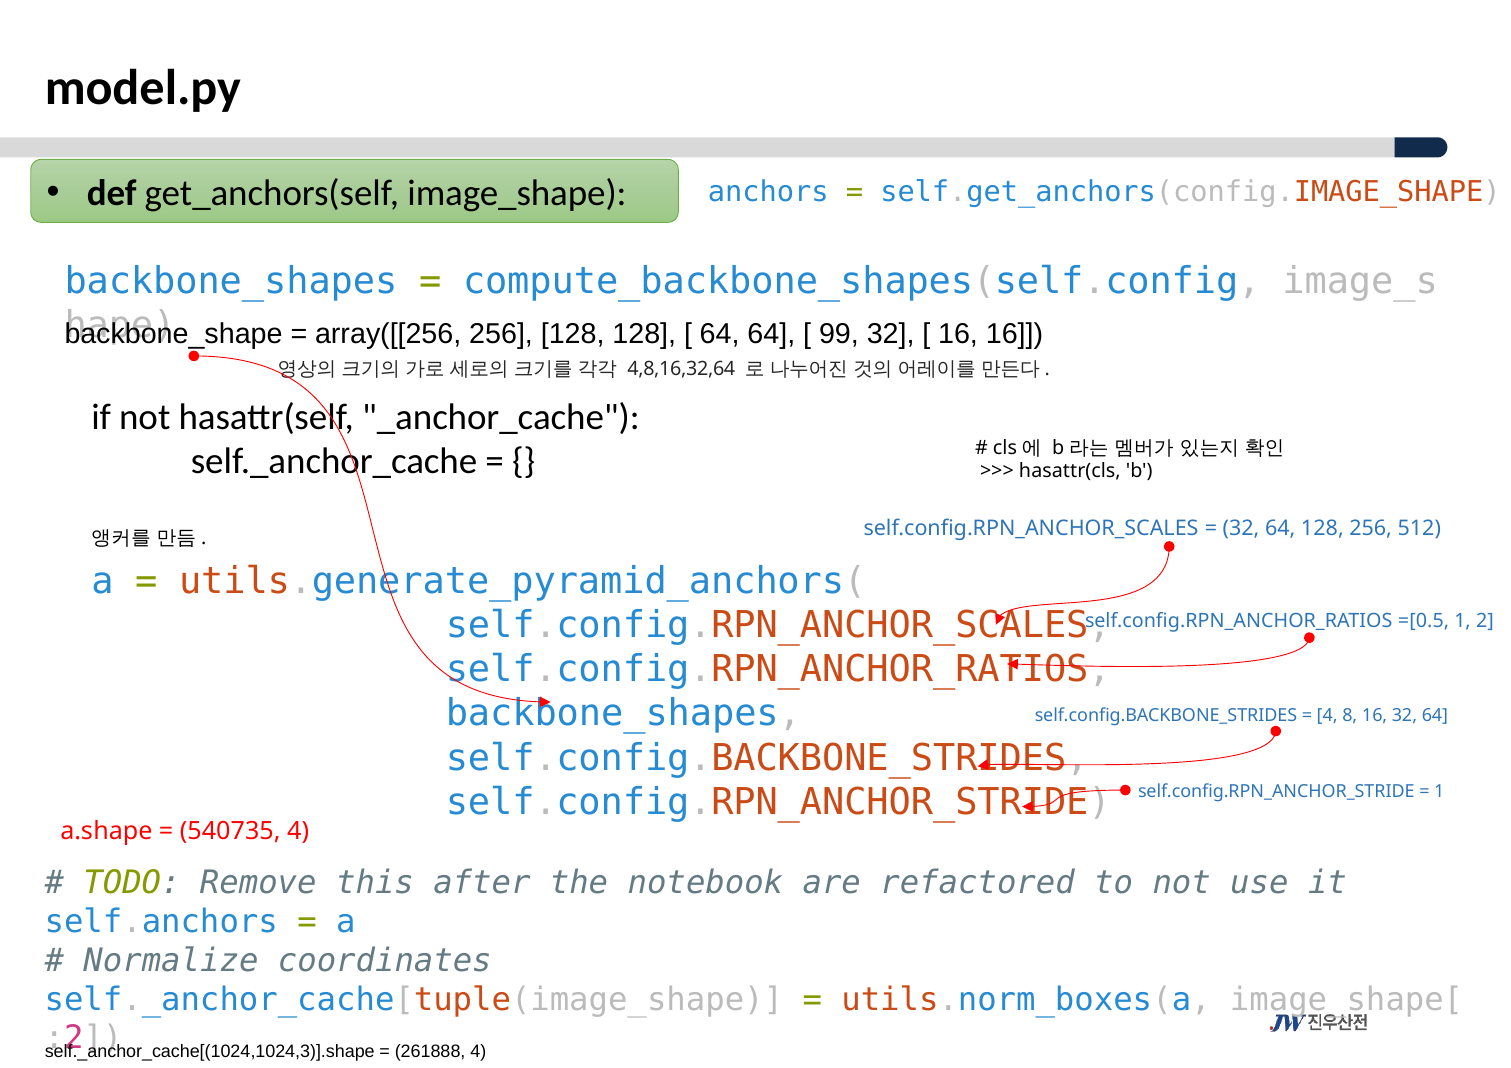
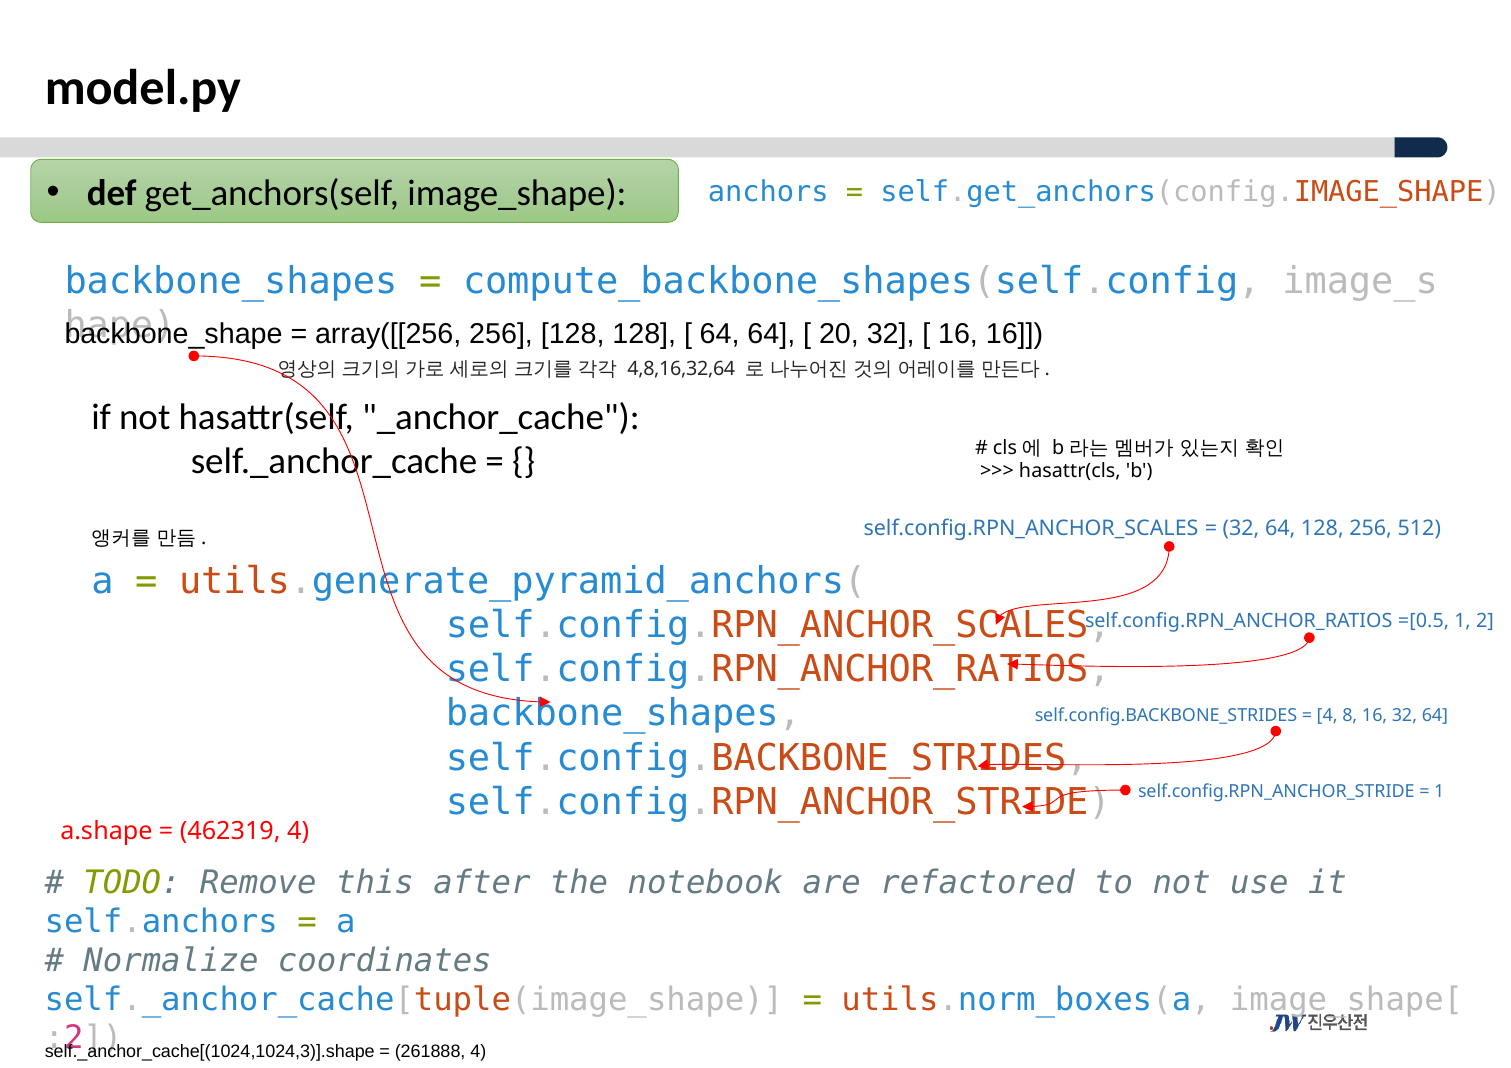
99: 99 -> 20
540735: 540735 -> 462319
